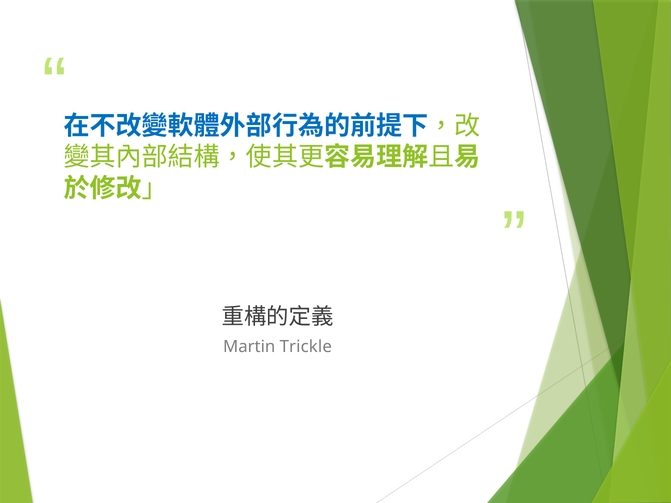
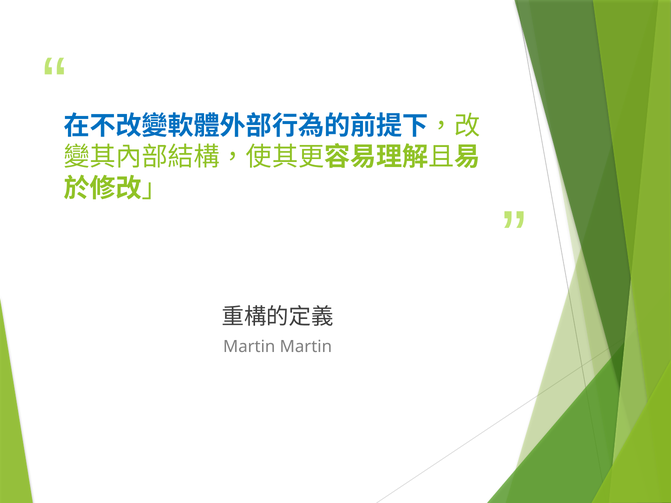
Martin Trickle: Trickle -> Martin
